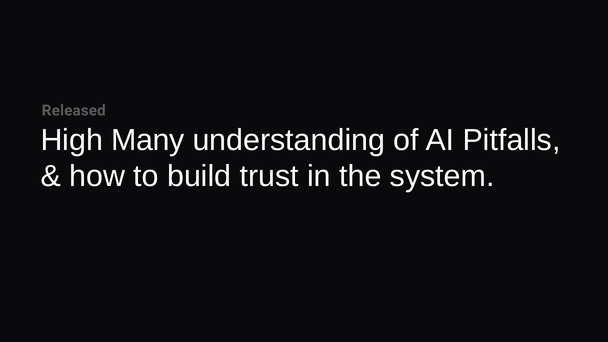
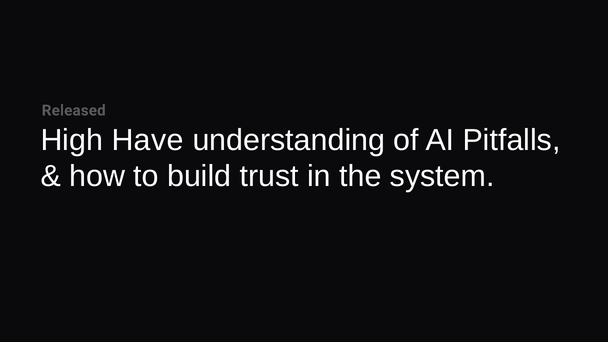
Many: Many -> Have
